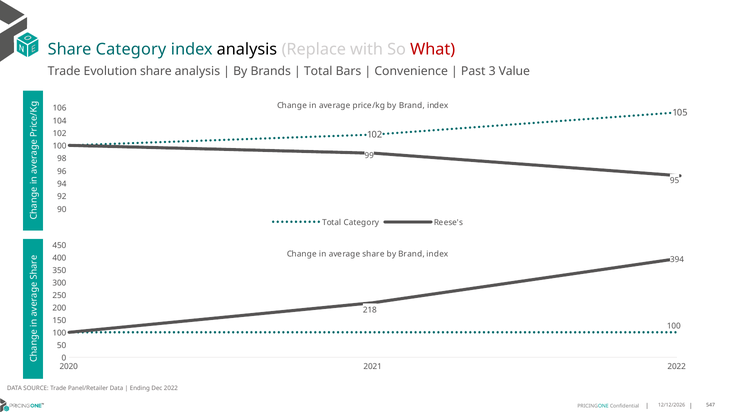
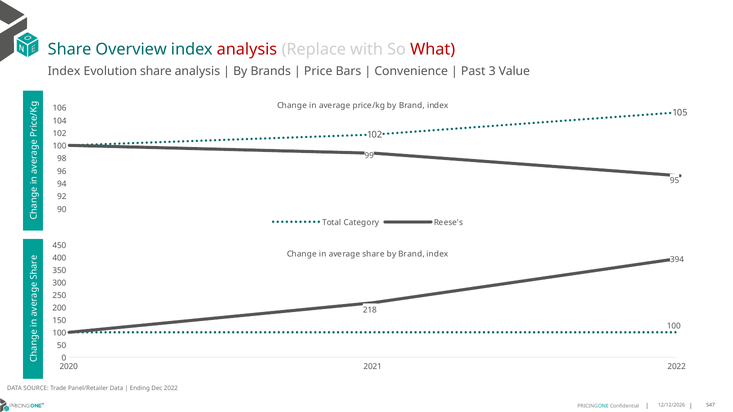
Share Category: Category -> Overview
analysis at (247, 49) colour: black -> red
Trade at (64, 71): Trade -> Index
Total at (318, 71): Total -> Price
